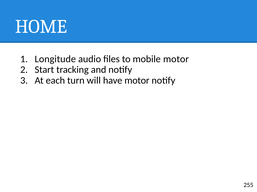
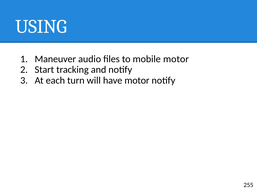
HOME: HOME -> USING
Longitude: Longitude -> Maneuver
